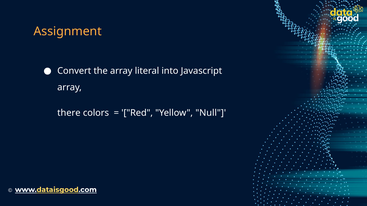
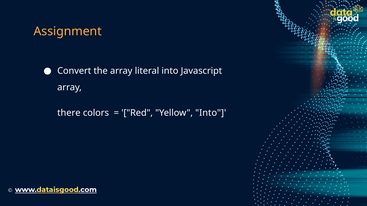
Yellow Null: Null -> Into
